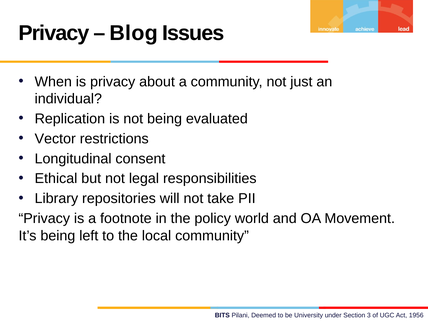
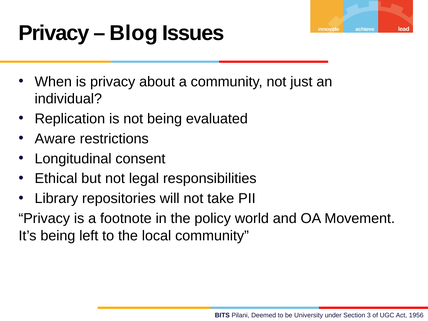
Vector: Vector -> Aware
